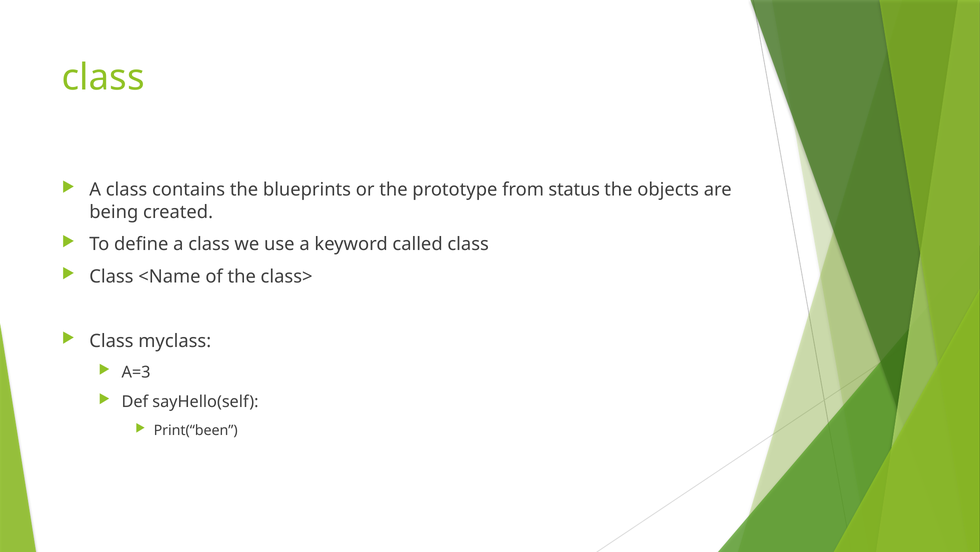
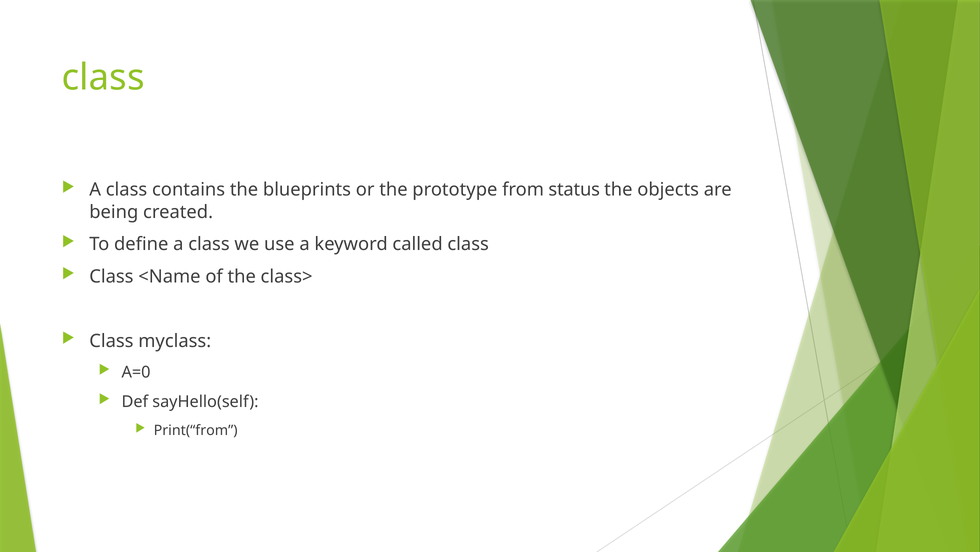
A=3: A=3 -> A=0
Print(“been: Print(“been -> Print(“from
